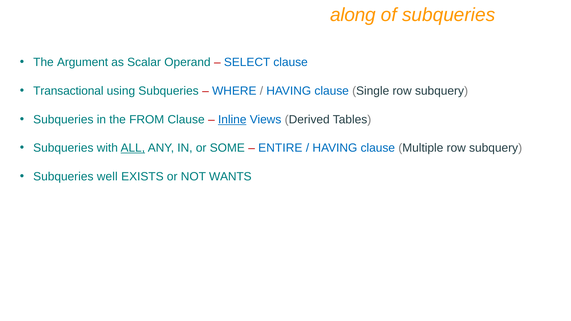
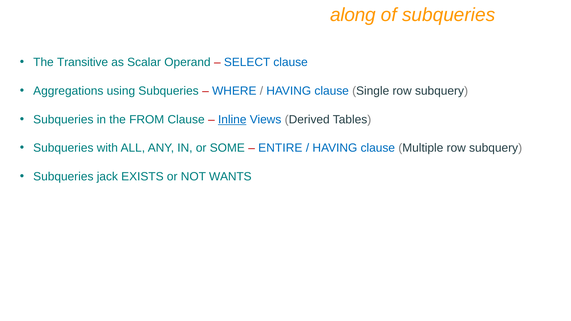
Argument: Argument -> Transitive
Transactional: Transactional -> Aggregations
ALL underline: present -> none
well: well -> jack
